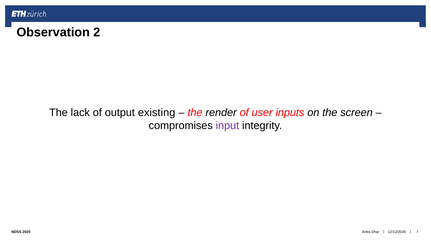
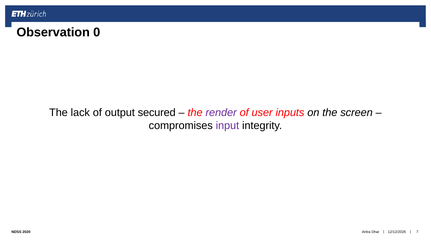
2: 2 -> 0
existing: existing -> secured
render colour: black -> purple
